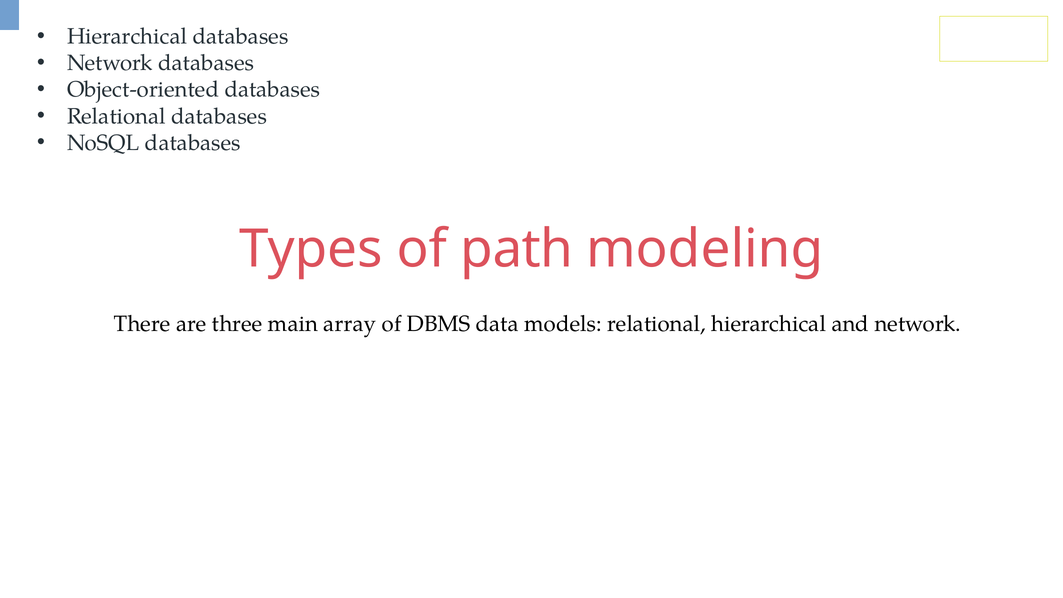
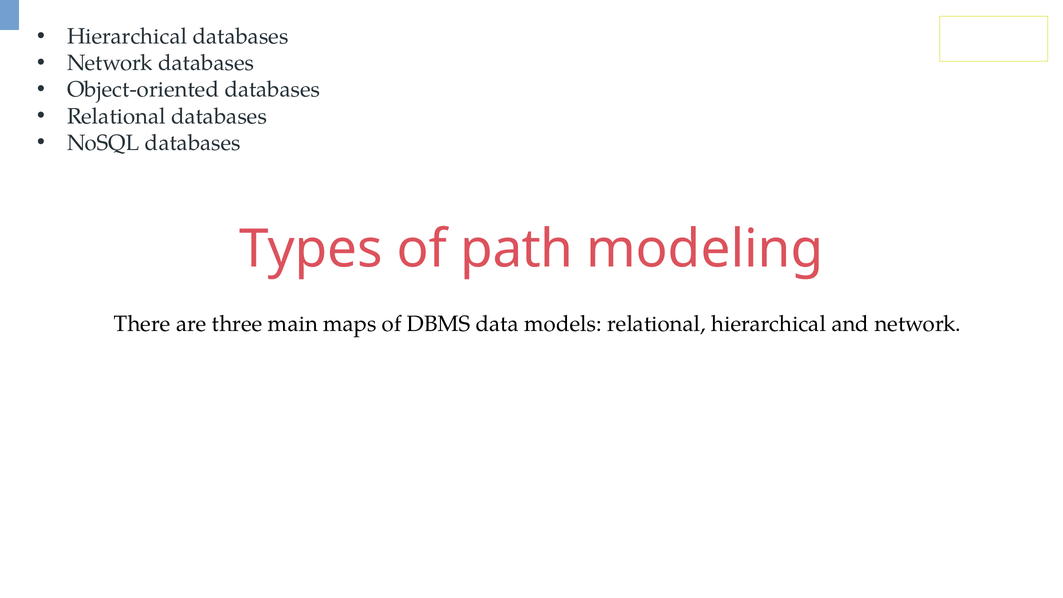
array: array -> maps
